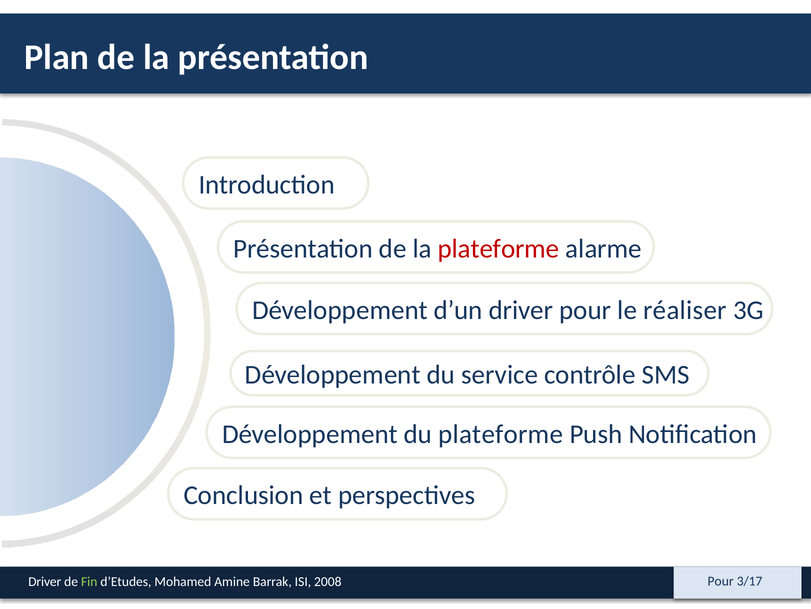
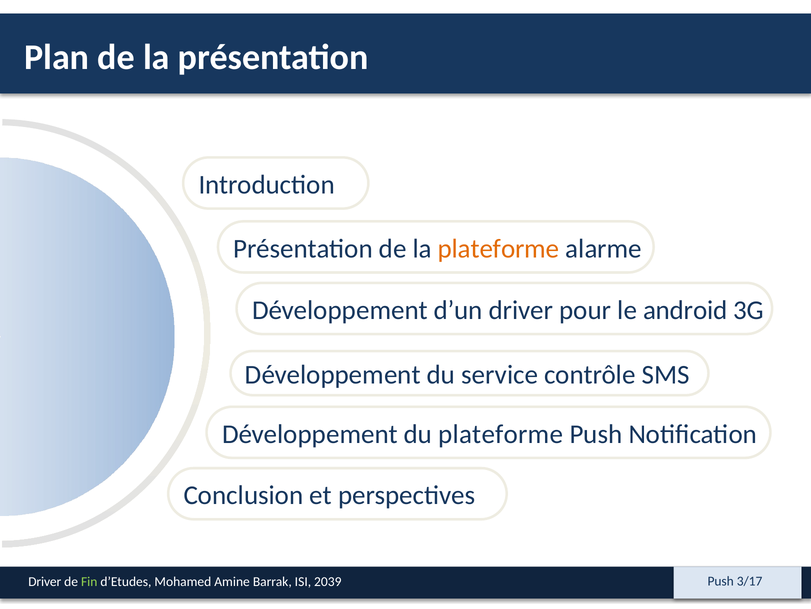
plateforme at (499, 248) colour: red -> orange
réaliser: réaliser -> android
Pour at (721, 581): Pour -> Push
2008: 2008 -> 2039
